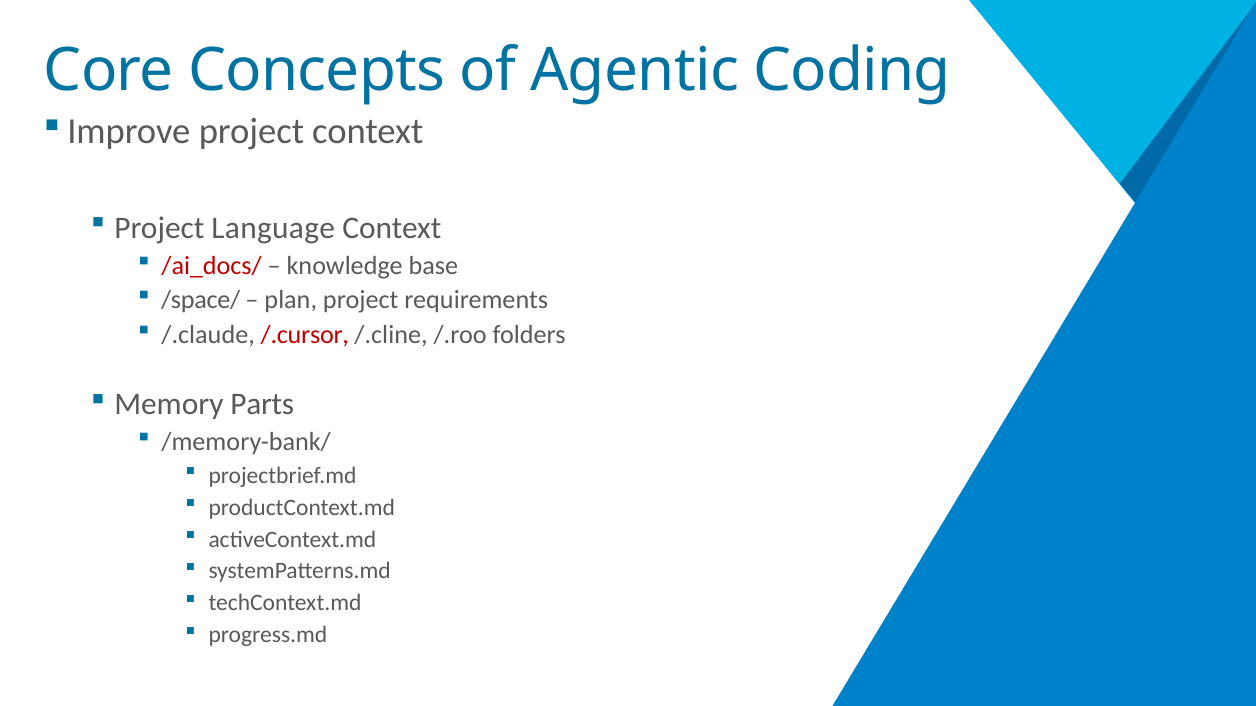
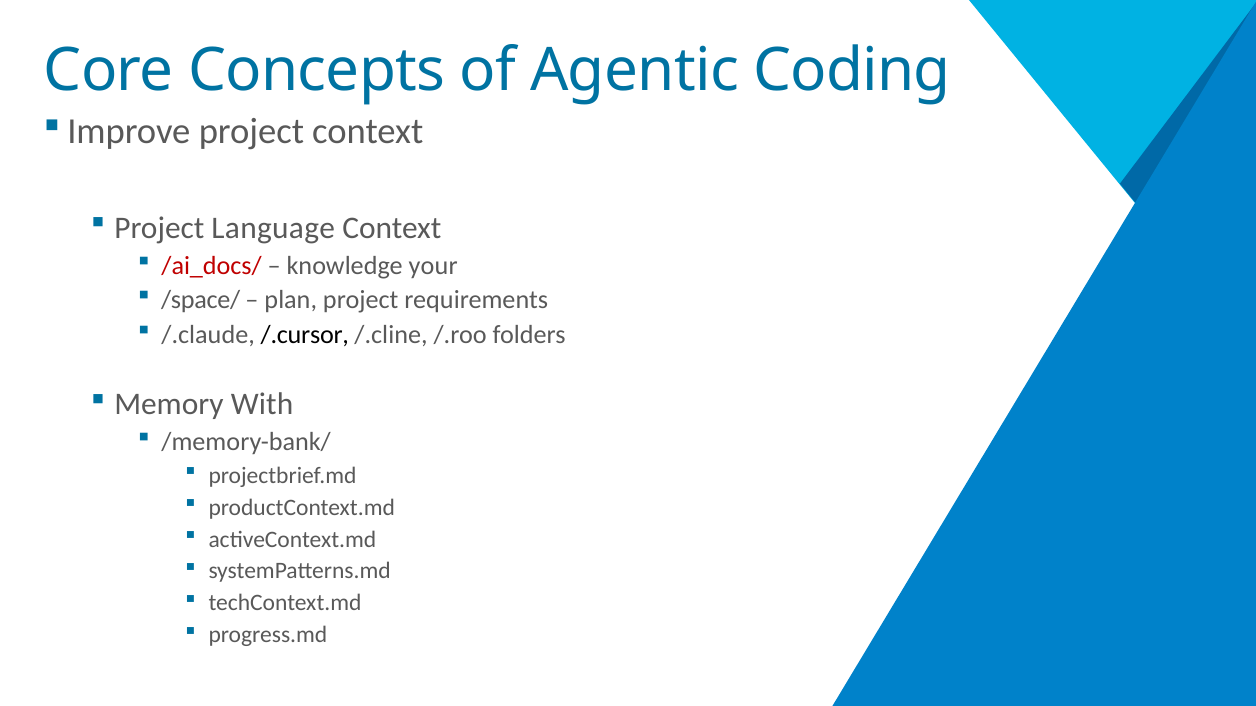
base: base -> your
/.cursor colour: red -> black
Parts: Parts -> With
